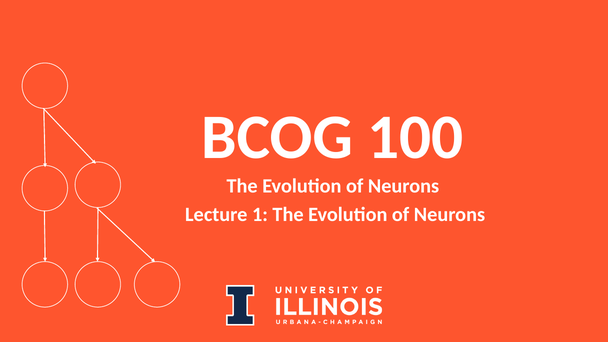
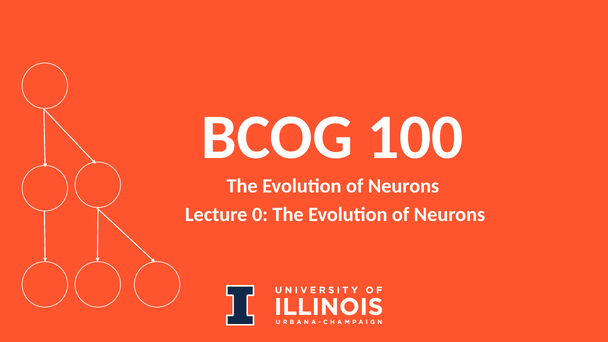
1: 1 -> 0
